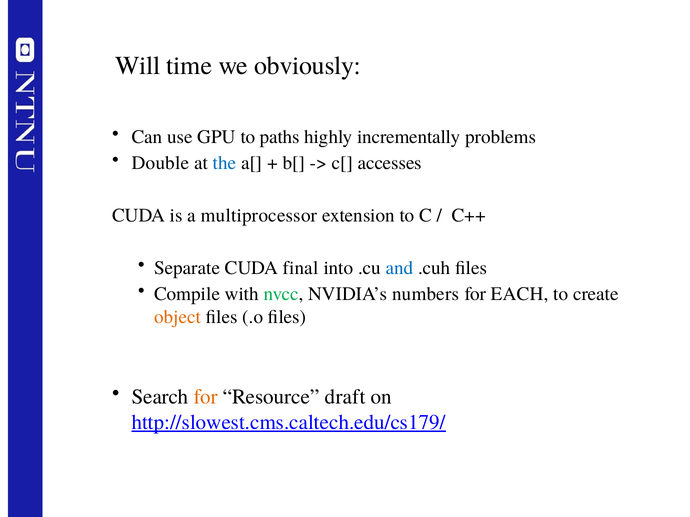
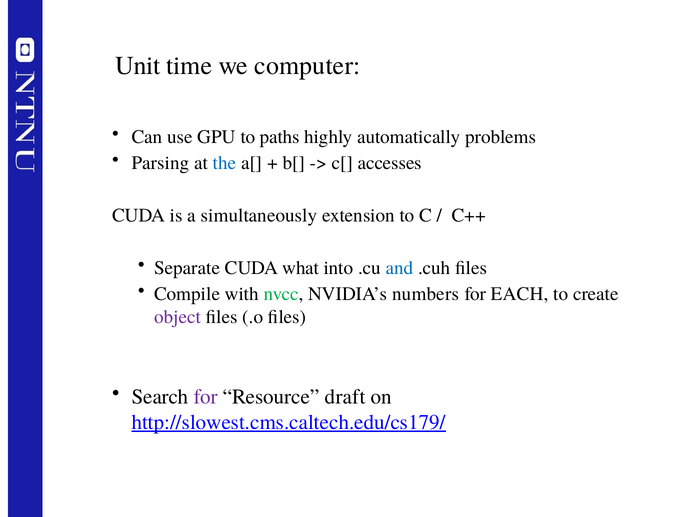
Will: Will -> Unit
obviously: obviously -> computer
incrementally: incrementally -> automatically
Double: Double -> Parsing
multiprocessor: multiprocessor -> simultaneously
final: final -> what
object colour: orange -> purple
for at (206, 397) colour: orange -> purple
